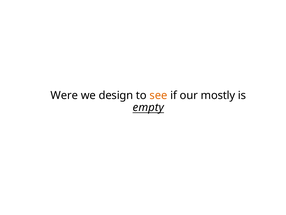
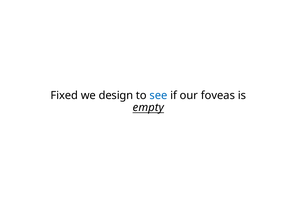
Were: Were -> Fixed
see colour: orange -> blue
mostly: mostly -> foveas
